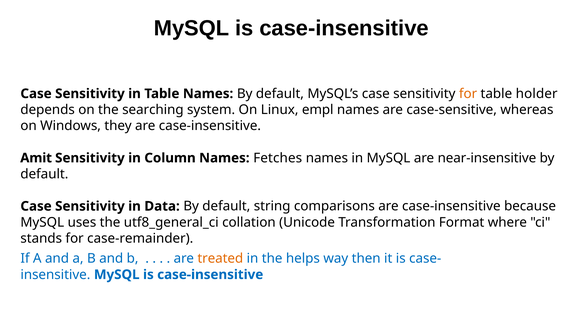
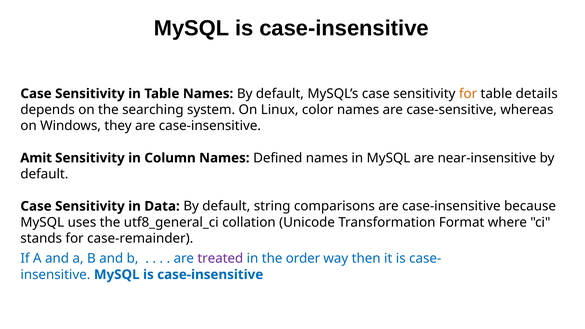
holder: holder -> details
empl: empl -> color
Fetches: Fetches -> Defined
treated colour: orange -> purple
helps: helps -> order
